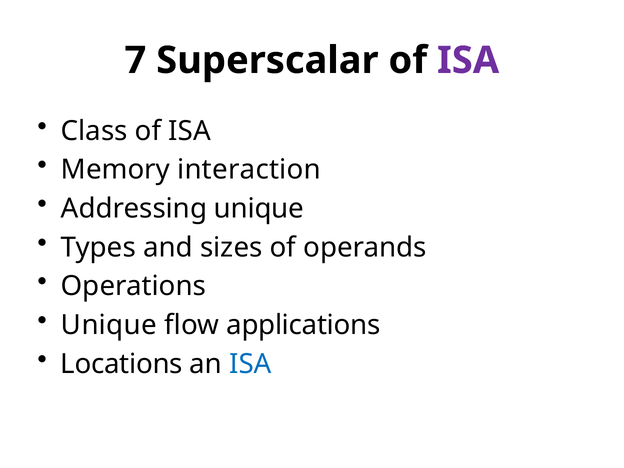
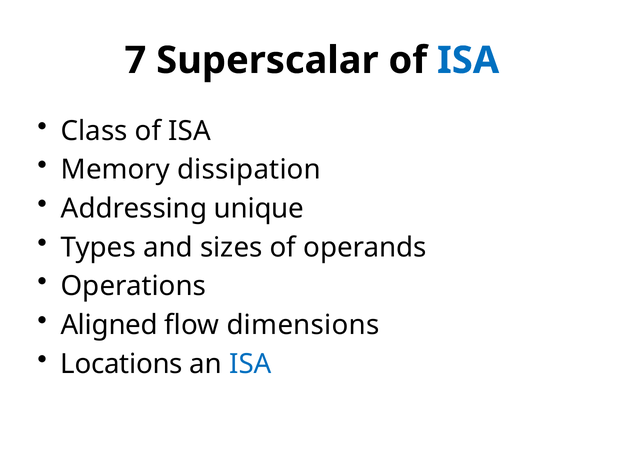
ISA at (468, 60) colour: purple -> blue
interaction: interaction -> dissipation
Unique at (109, 325): Unique -> Aligned
applications: applications -> dimensions
